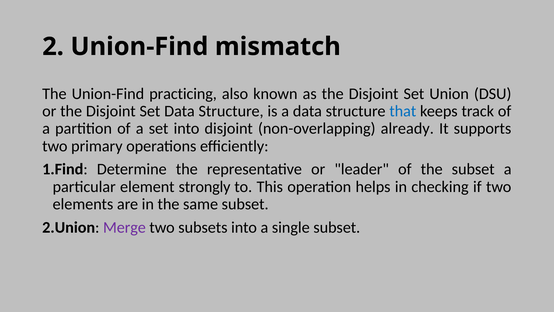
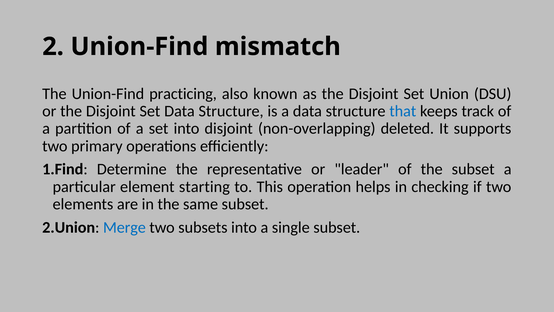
already: already -> deleted
strongly: strongly -> starting
Merge colour: purple -> blue
